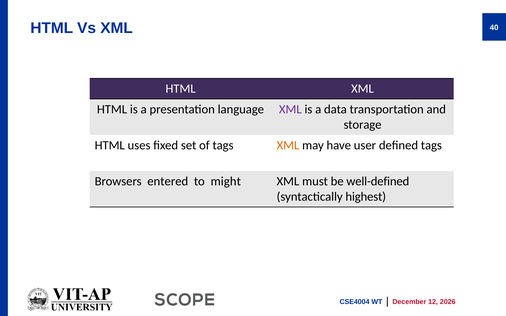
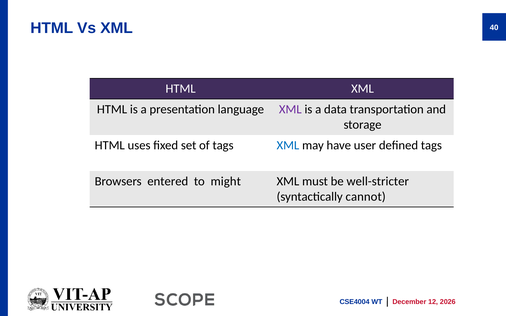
XML at (288, 145) colour: orange -> blue
well-defined: well-defined -> well-stricter
highest: highest -> cannot
